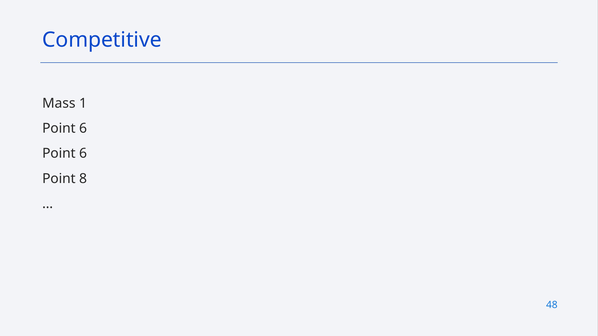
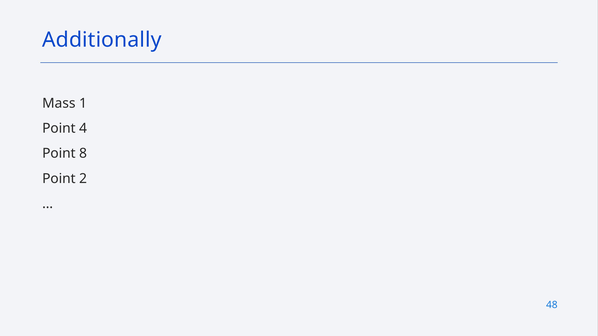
Competitive: Competitive -> Additionally
6 at (83, 128): 6 -> 4
6 at (83, 154): 6 -> 8
8: 8 -> 2
